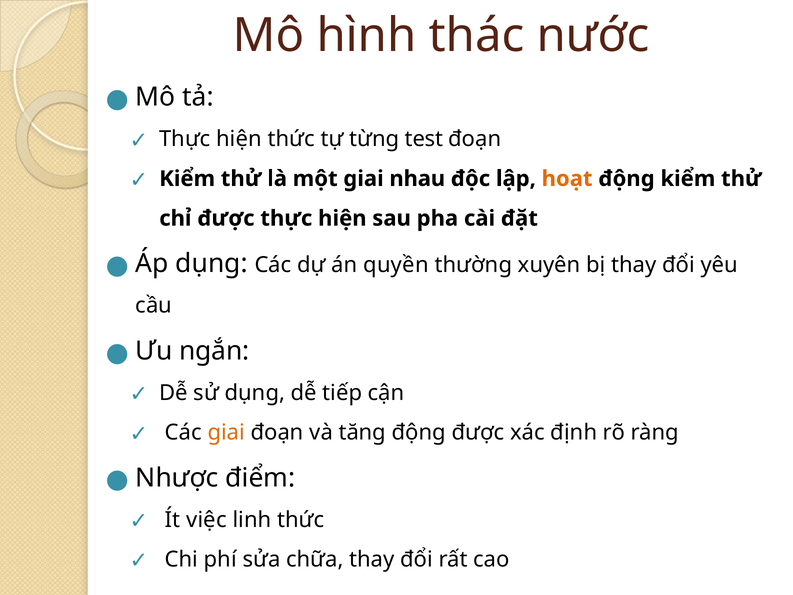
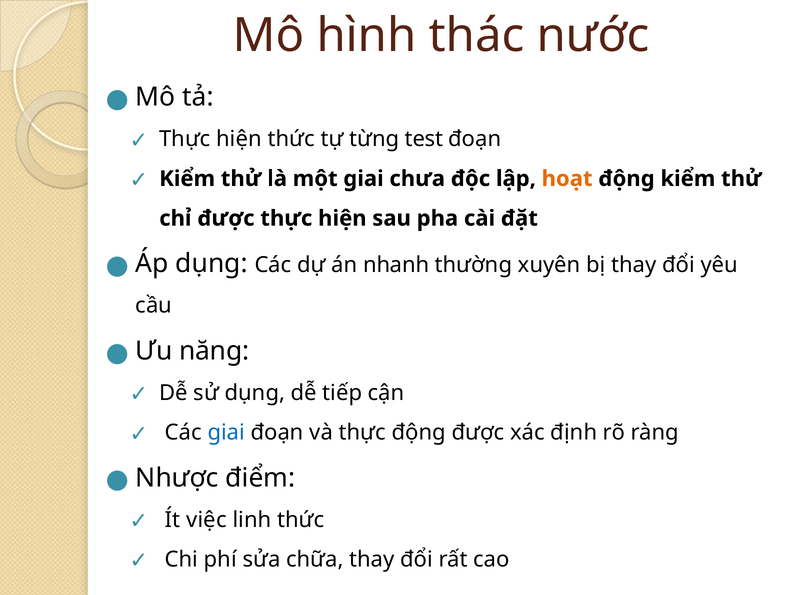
nhau: nhau -> chưa
quyền: quyền -> nhanh
ngắn: ngắn -> năng
giai colour: orange -> blue
và tăng: tăng -> thực
